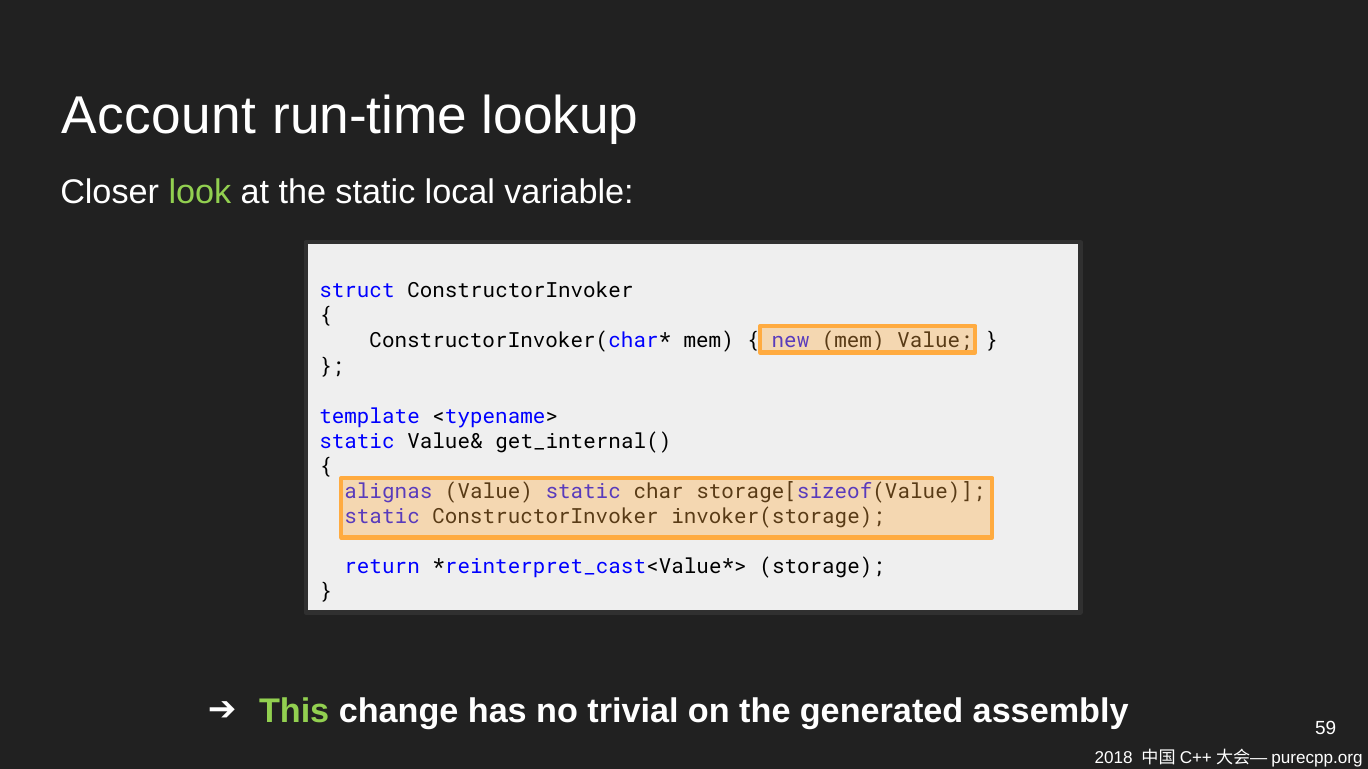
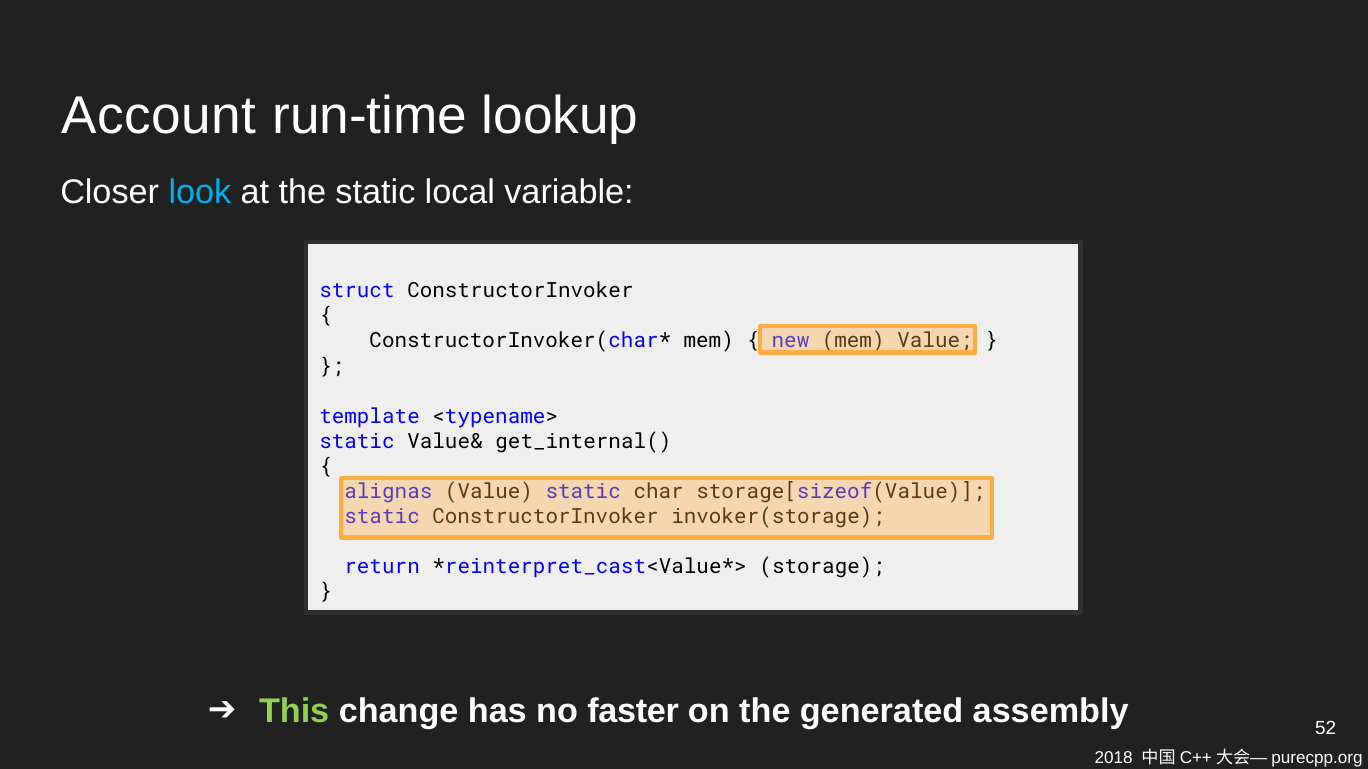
look colour: light green -> light blue
trivial: trivial -> faster
59: 59 -> 52
